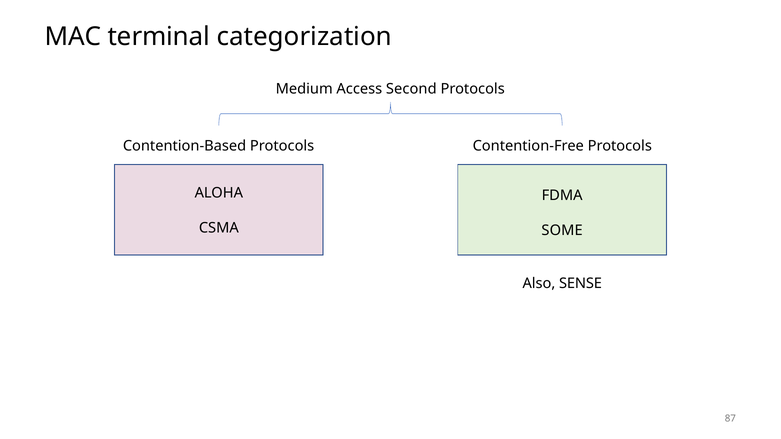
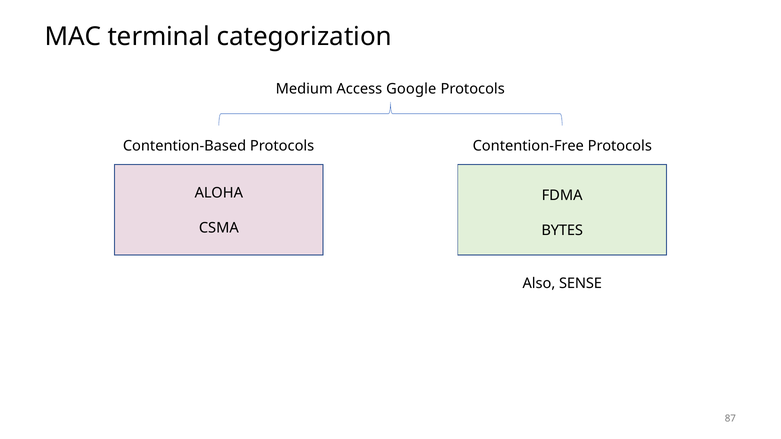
Second: Second -> Google
SOME: SOME -> BYTES
